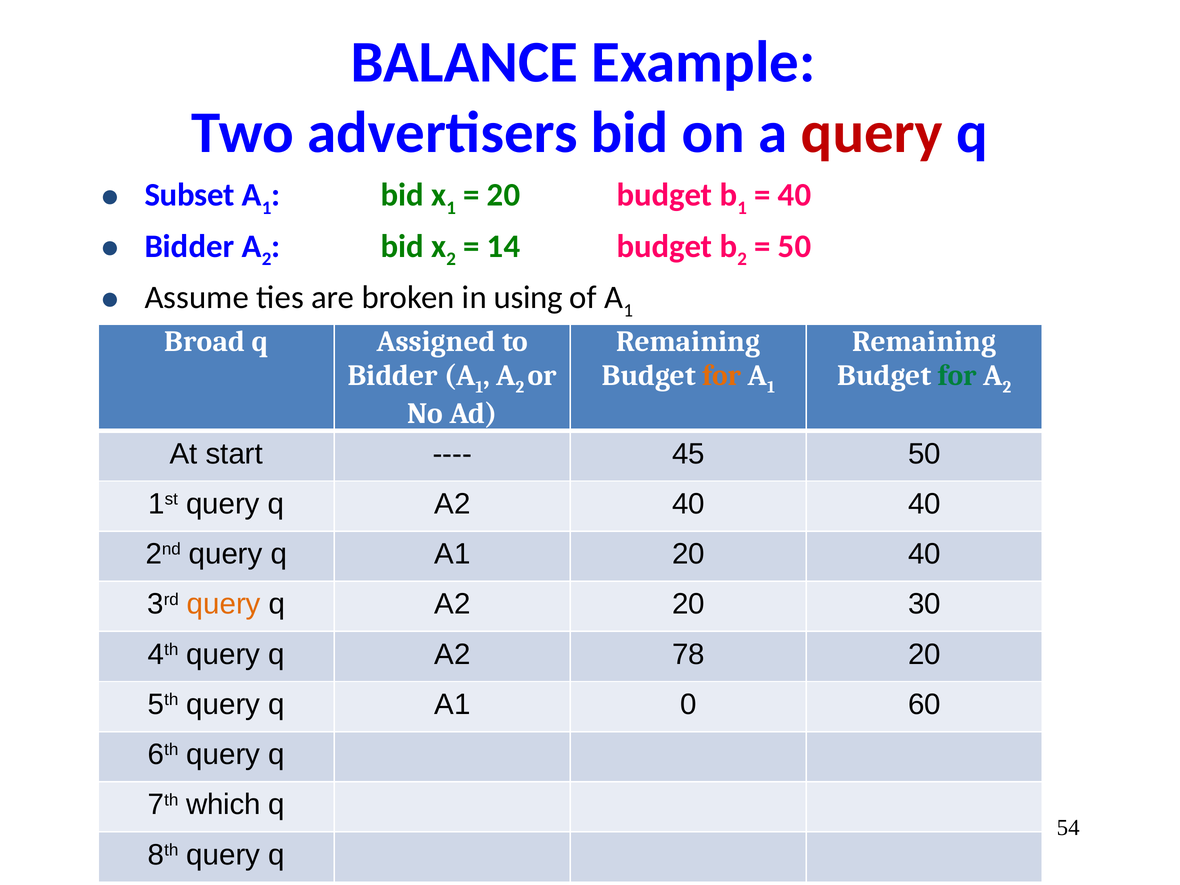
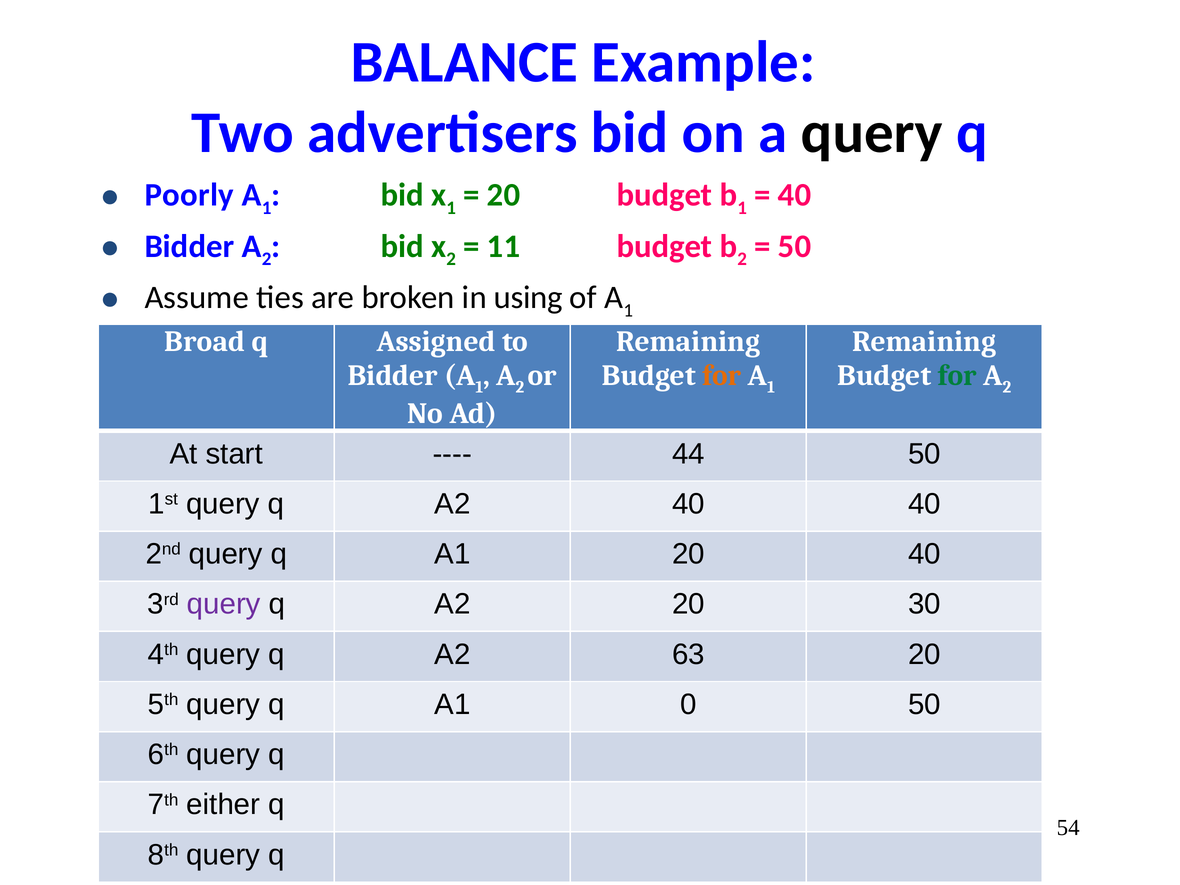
query at (872, 133) colour: red -> black
Subset: Subset -> Poorly
14: 14 -> 11
45: 45 -> 44
query at (224, 604) colour: orange -> purple
78: 78 -> 63
0 60: 60 -> 50
which: which -> either
